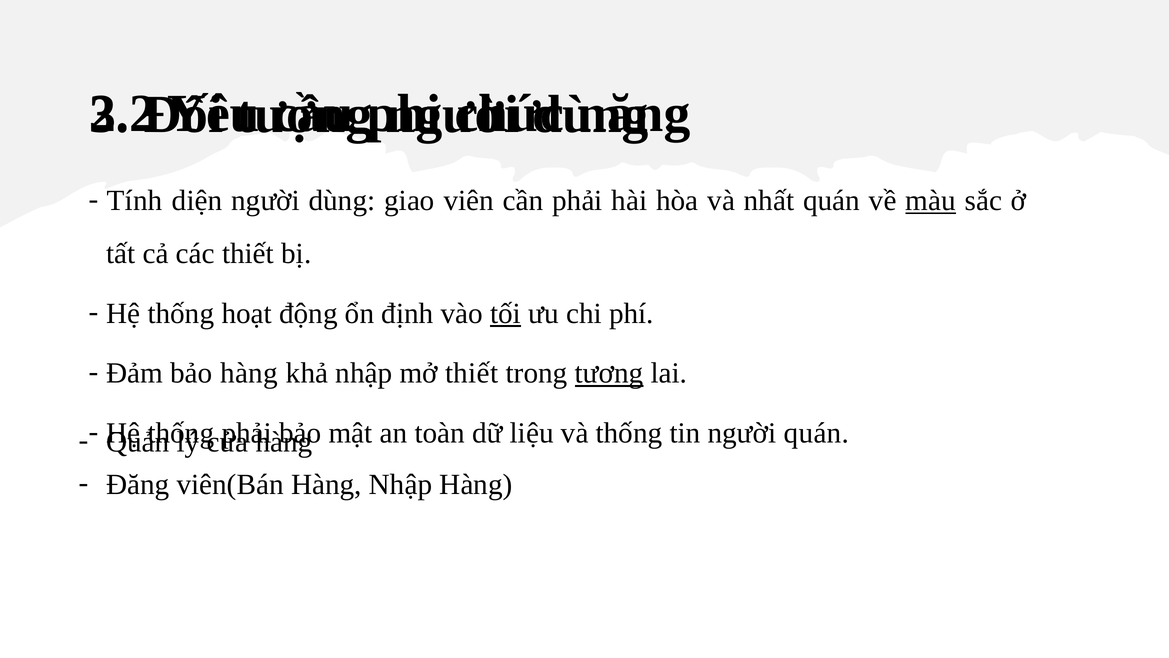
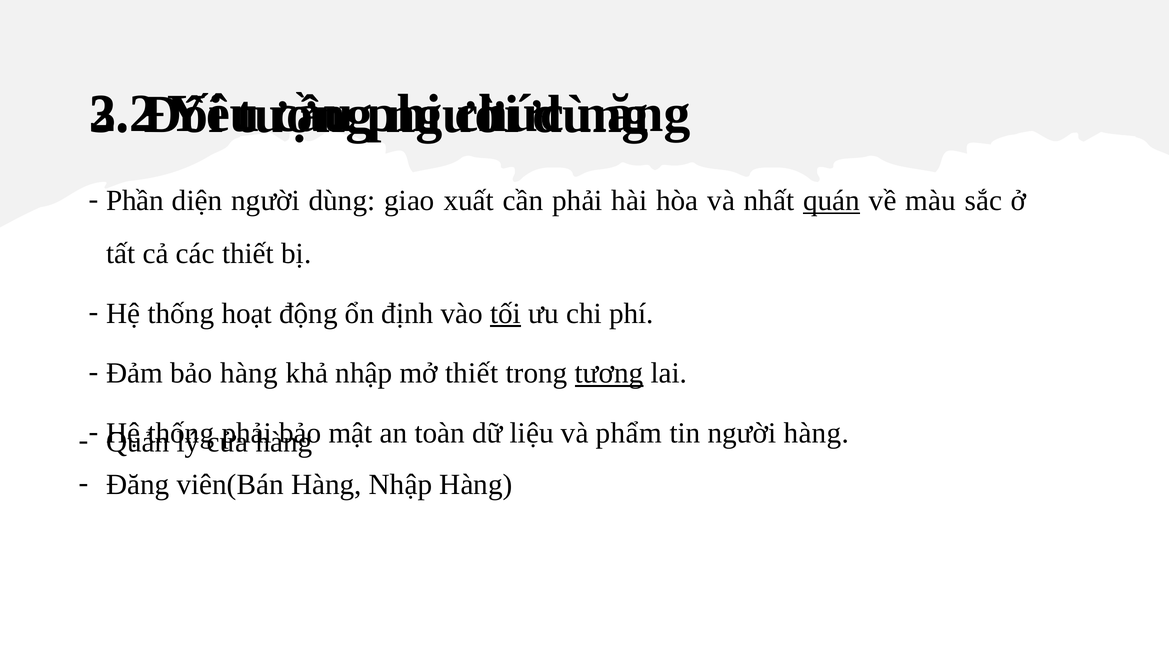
Tính: Tính -> Phần
viên: viên -> xuất
quán at (832, 201) underline: none -> present
màu underline: present -> none
và thống: thống -> phẩm
người quán: quán -> hàng
